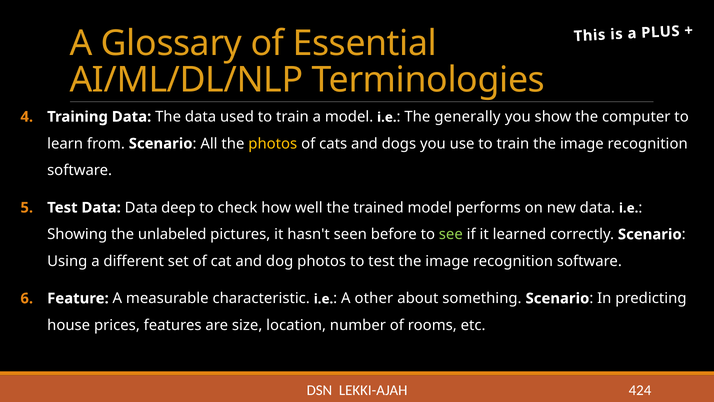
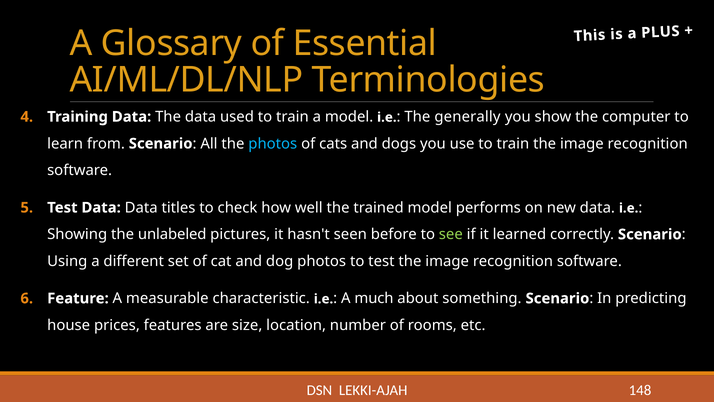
photos at (273, 143) colour: yellow -> light blue
deep: deep -> titles
other: other -> much
424: 424 -> 148
